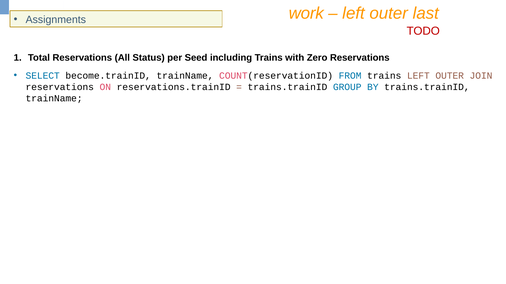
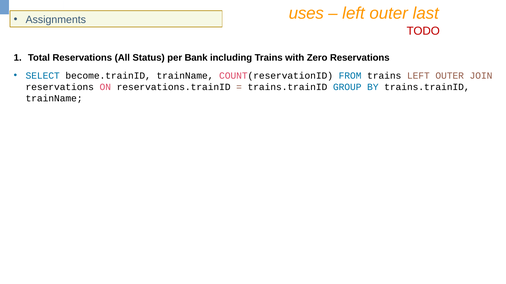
work: work -> uses
Seed: Seed -> Bank
